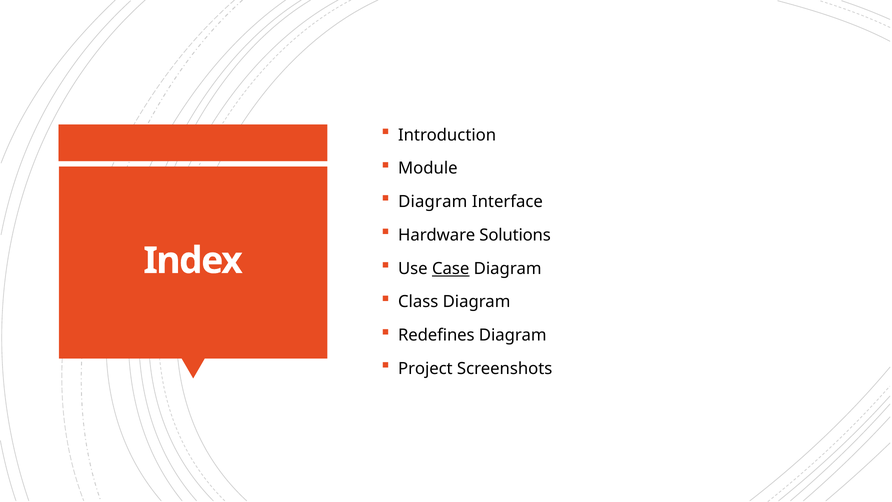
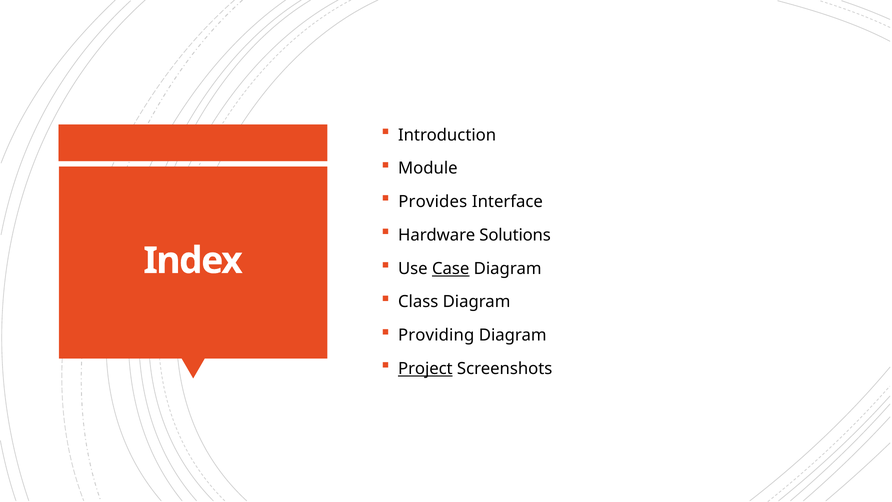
Diagram at (433, 202): Diagram -> Provides
Redefines: Redefines -> Providing
Project underline: none -> present
